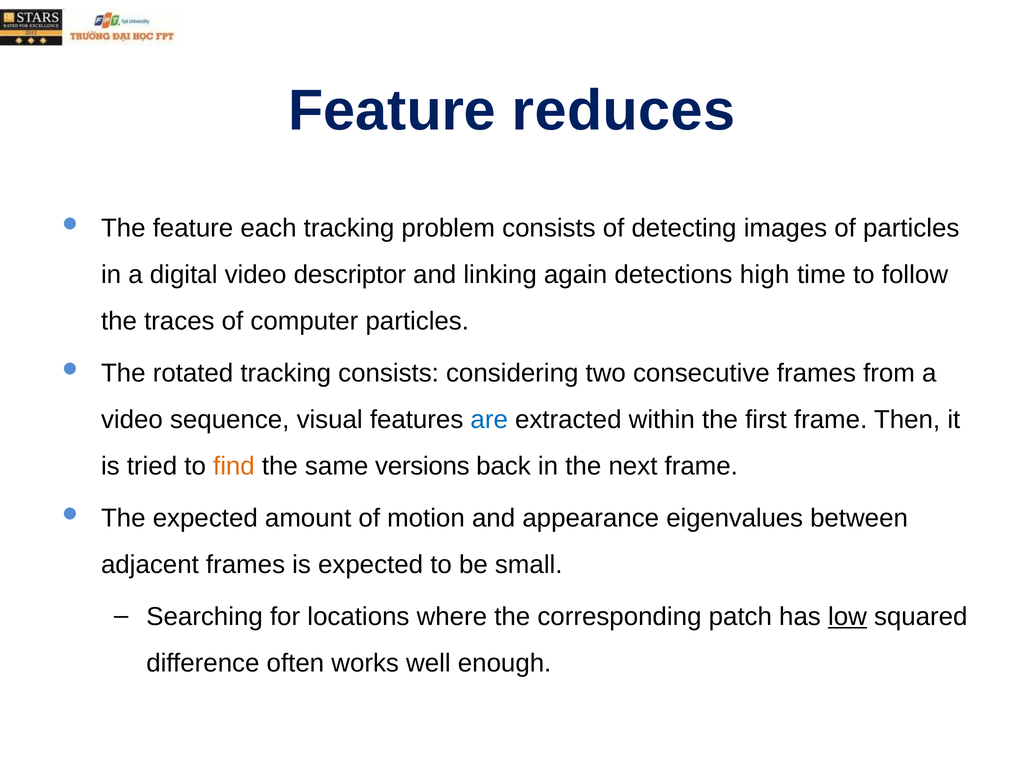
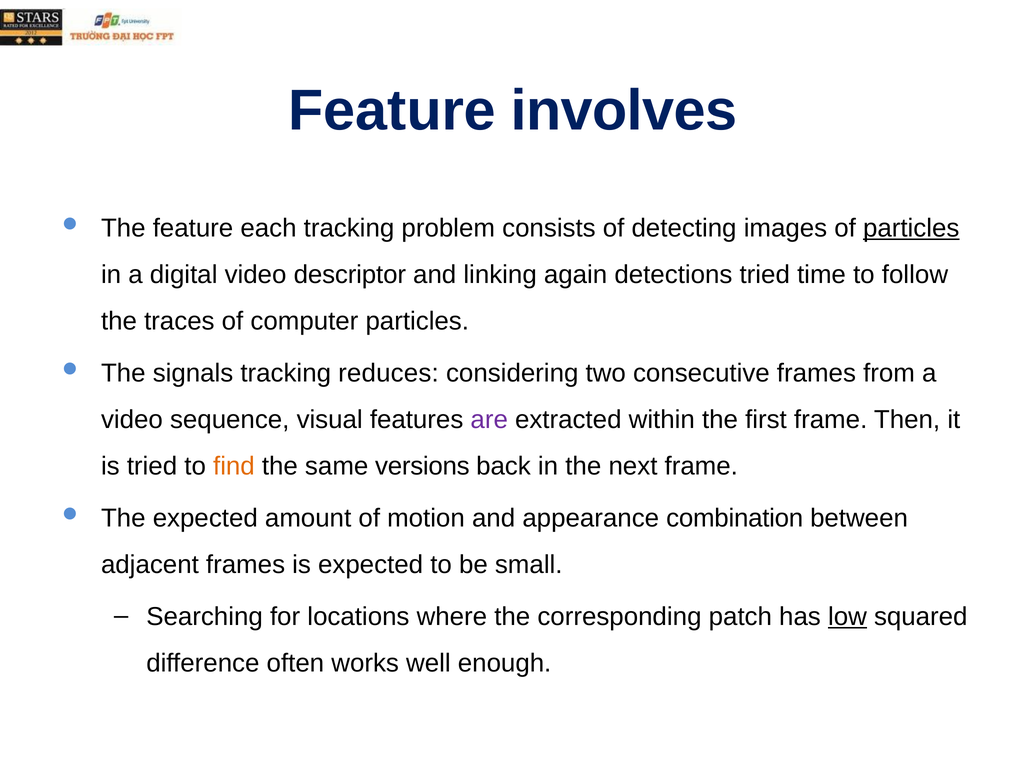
reduces: reduces -> involves
particles at (911, 228) underline: none -> present
detections high: high -> tried
rotated: rotated -> signals
tracking consists: consists -> reduces
are colour: blue -> purple
eigenvalues: eigenvalues -> combination
